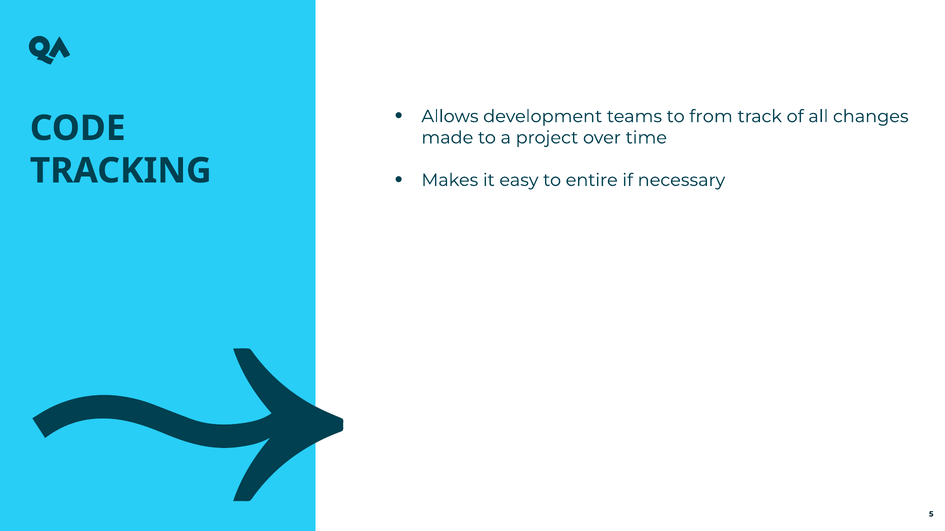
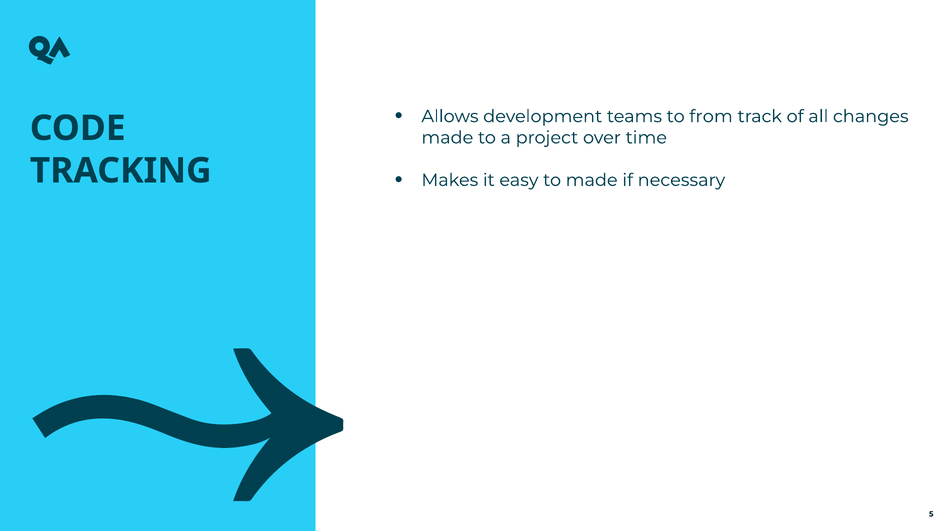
to entire: entire -> made
